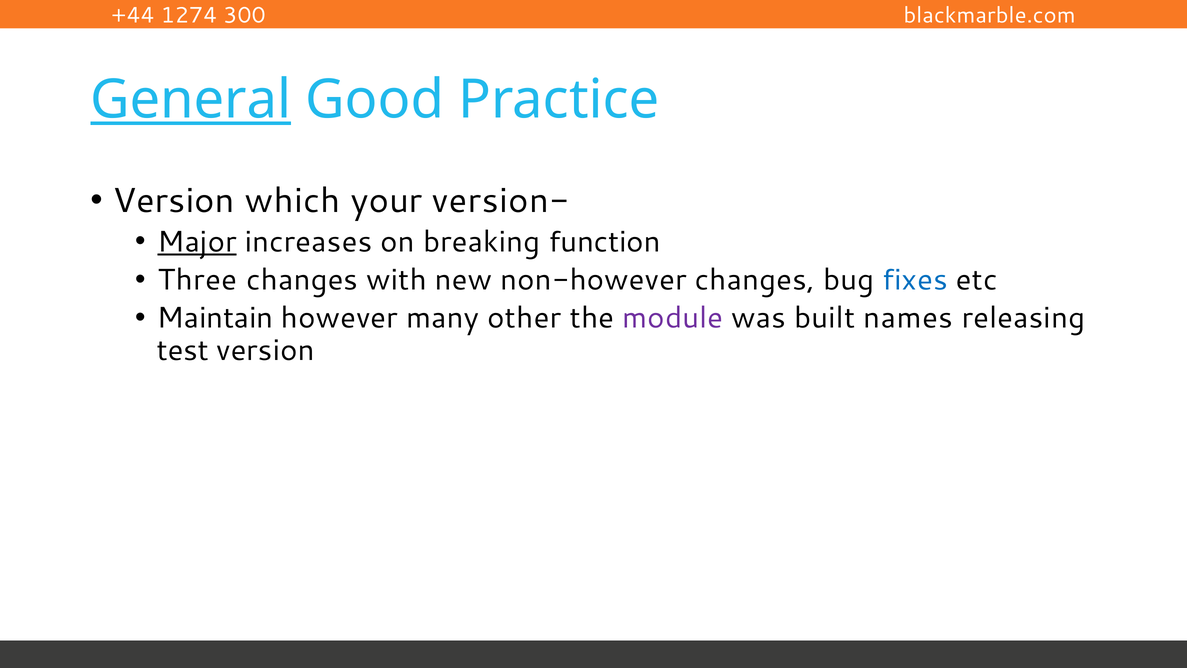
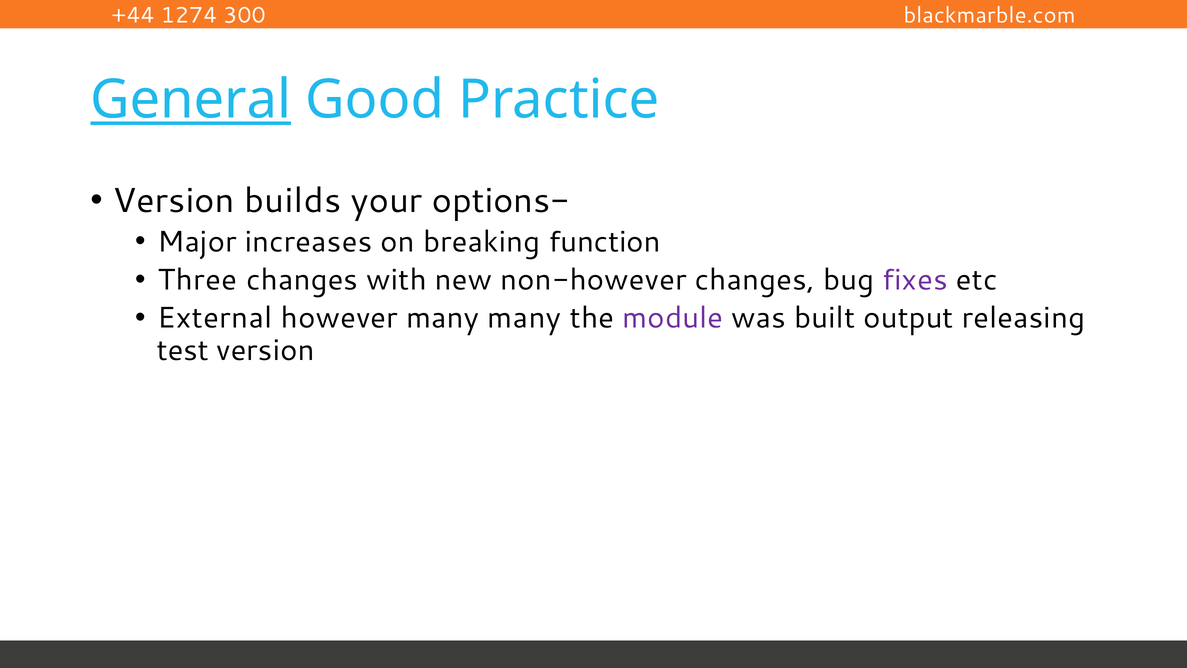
which: which -> builds
version-: version- -> options-
Major underline: present -> none
fixes colour: blue -> purple
Maintain: Maintain -> External
many other: other -> many
names: names -> output
